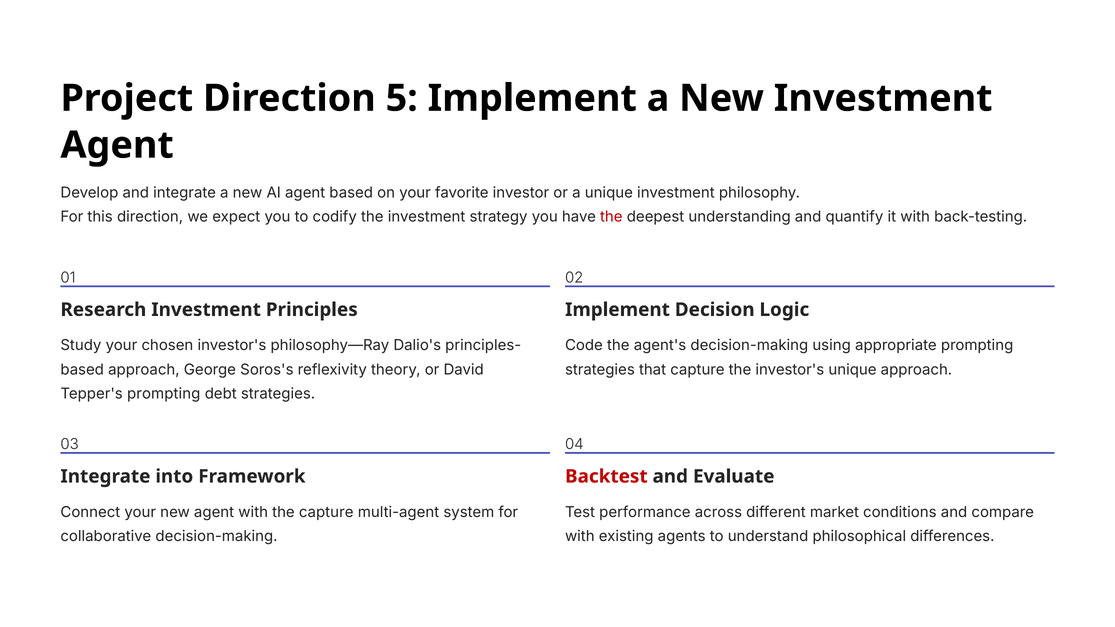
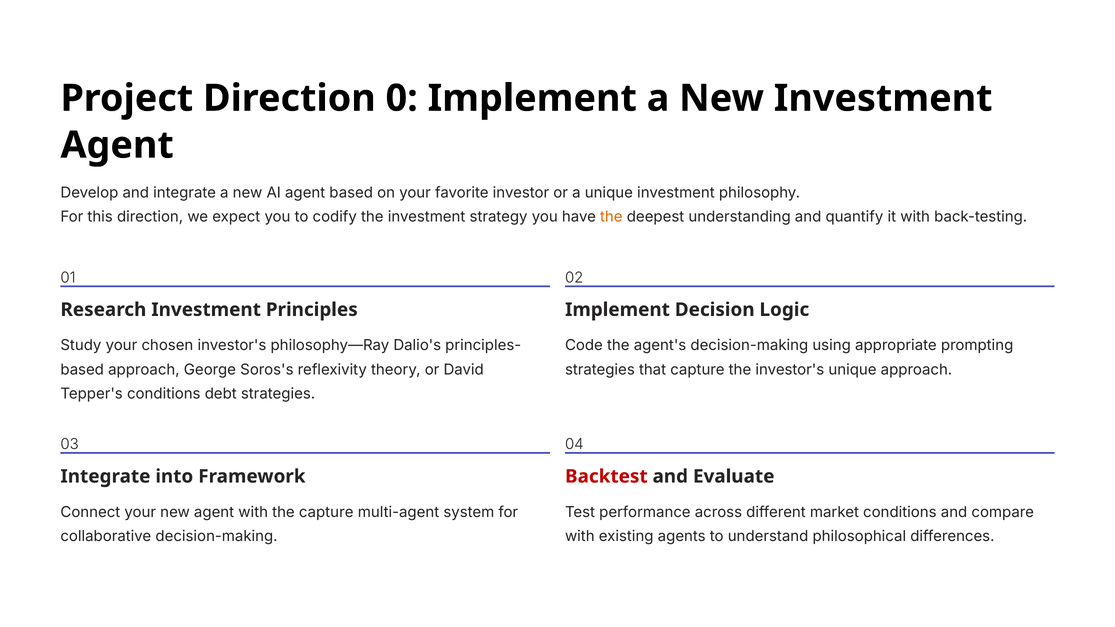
5: 5 -> 0
the at (611, 217) colour: red -> orange
Tepper's prompting: prompting -> conditions
